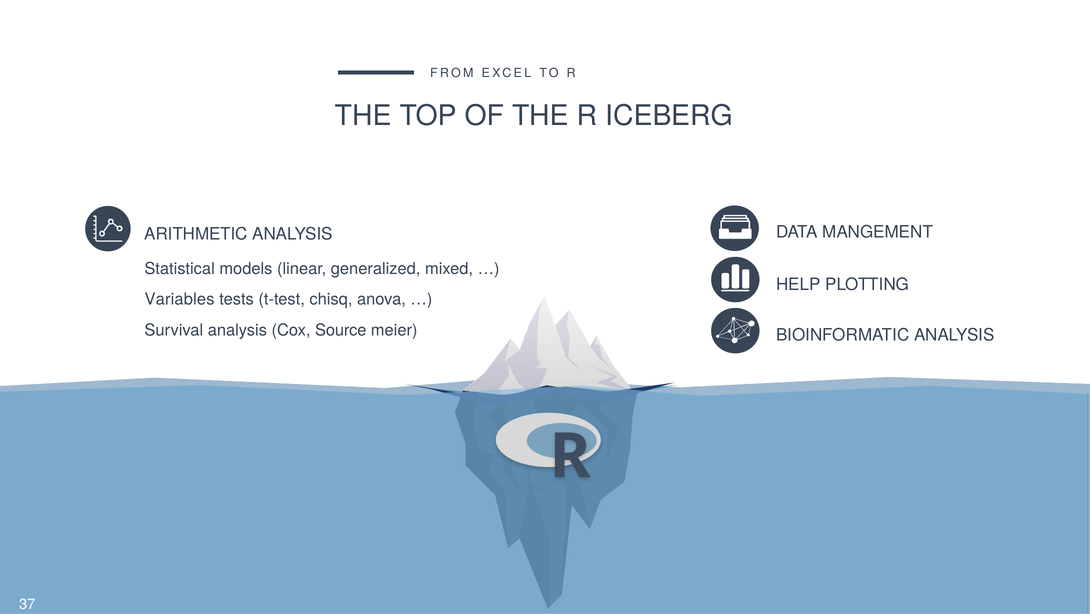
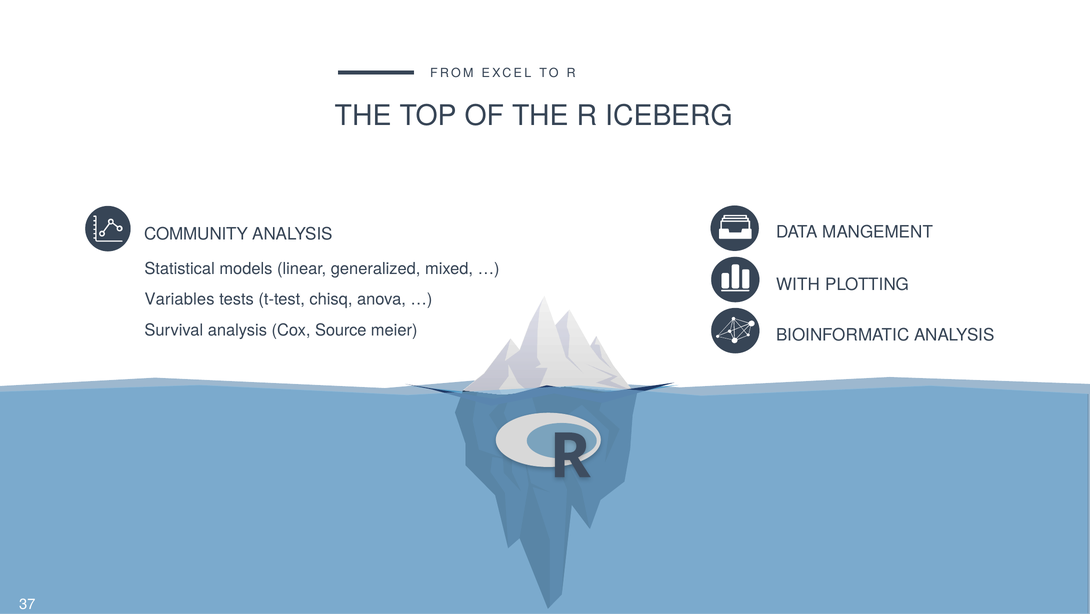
ARITHMETIC: ARITHMETIC -> COMMUNITY
HELP: HELP -> WITH
